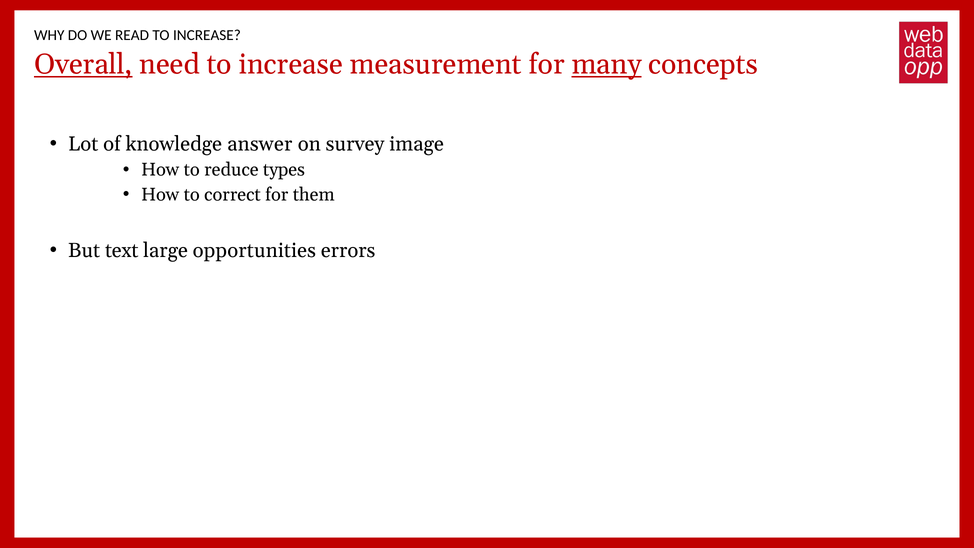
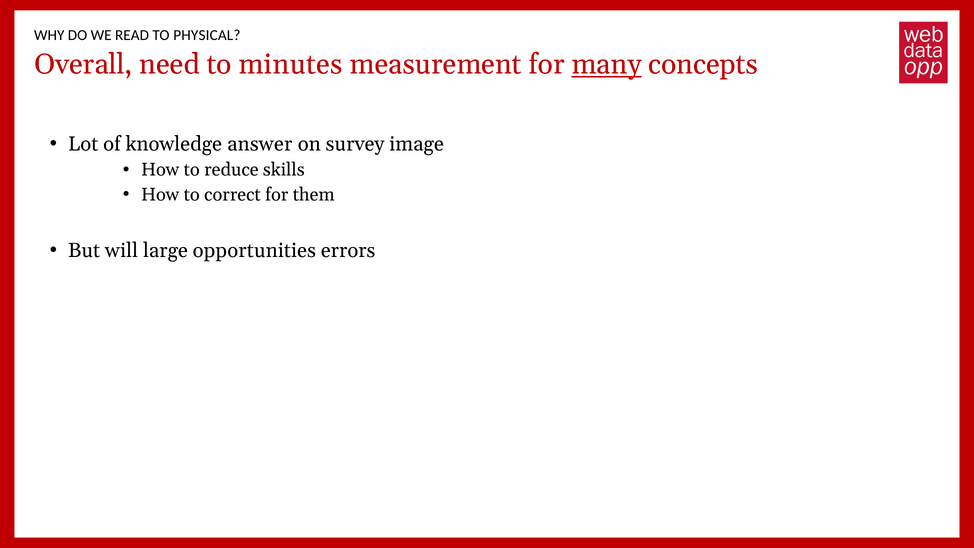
INCREASE at (207, 35): INCREASE -> PHYSICAL
Overall underline: present -> none
need to increase: increase -> minutes
types: types -> skills
text: text -> will
